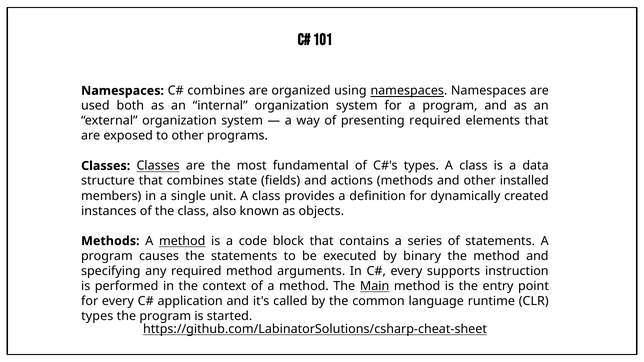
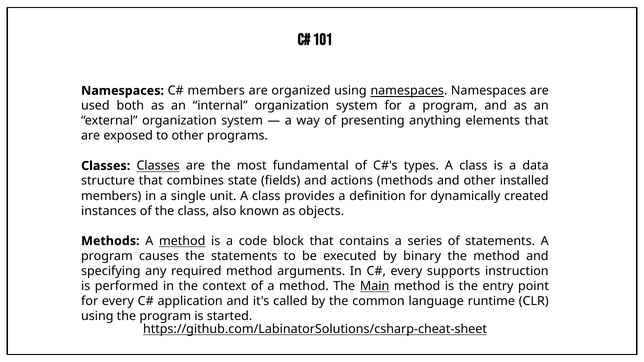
combines at (216, 91): combines -> members
presenting required: required -> anything
types at (97, 316): types -> using
